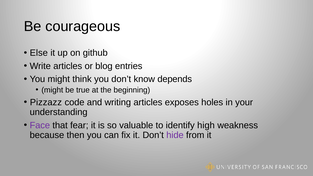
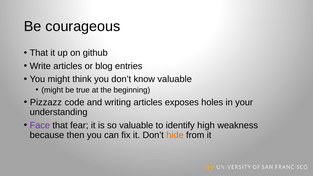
Else at (39, 53): Else -> That
know depends: depends -> valuable
hide colour: purple -> orange
